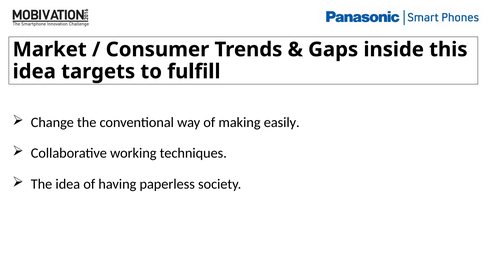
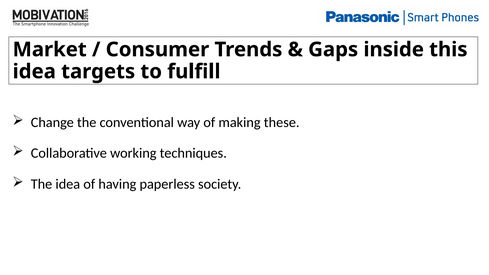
easily: easily -> these
